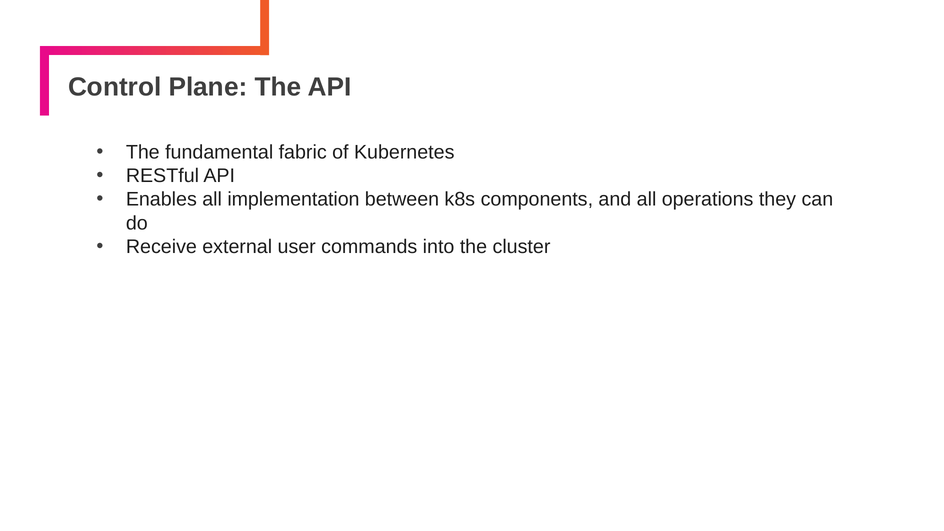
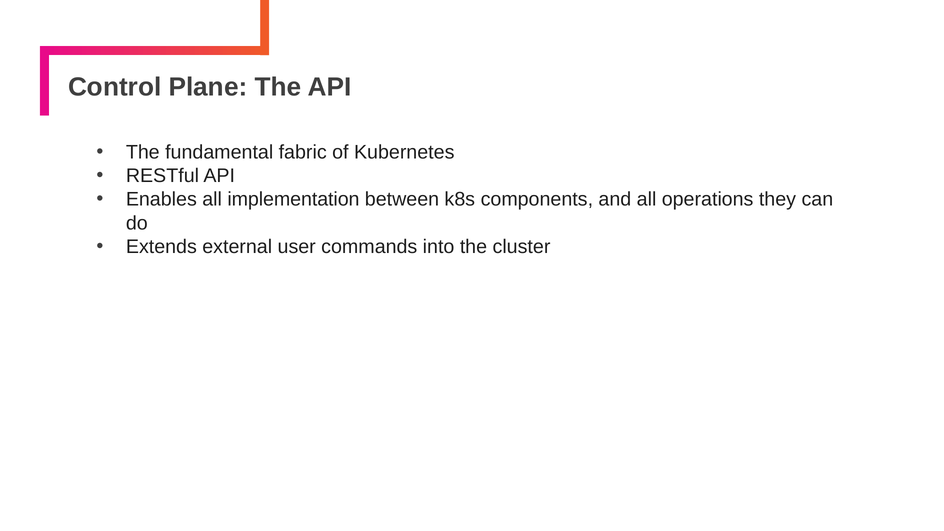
Receive: Receive -> Extends
